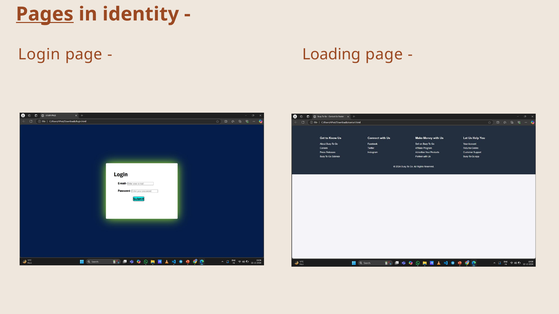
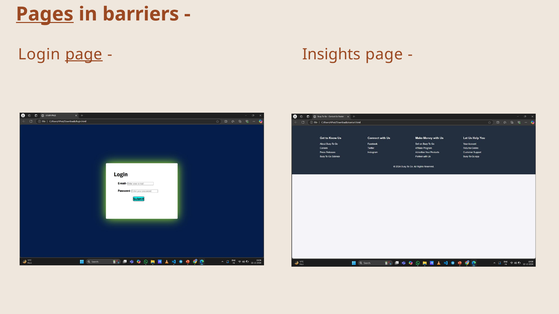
identity: identity -> barriers
page at (84, 54) underline: none -> present
Loading: Loading -> Insights
